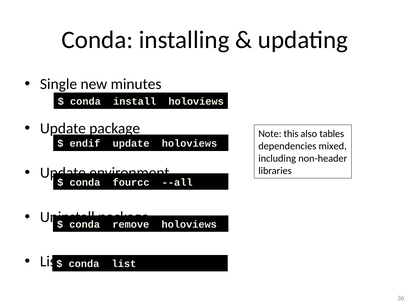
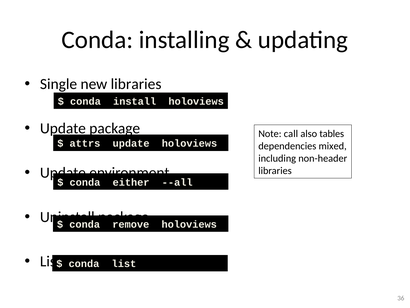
new minutes: minutes -> libraries
this: this -> call
endif: endif -> attrs
fourcc: fourcc -> either
